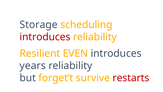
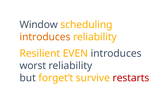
Storage: Storage -> Window
introduces at (45, 37) colour: red -> orange
years: years -> worst
